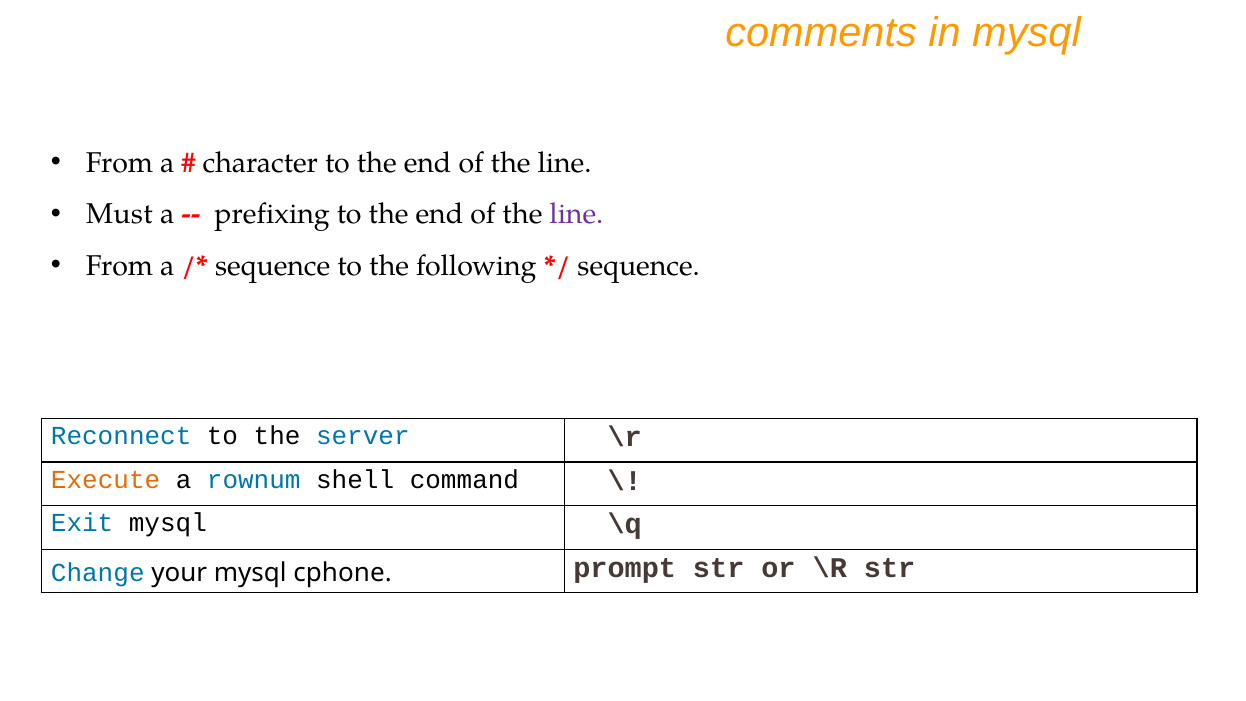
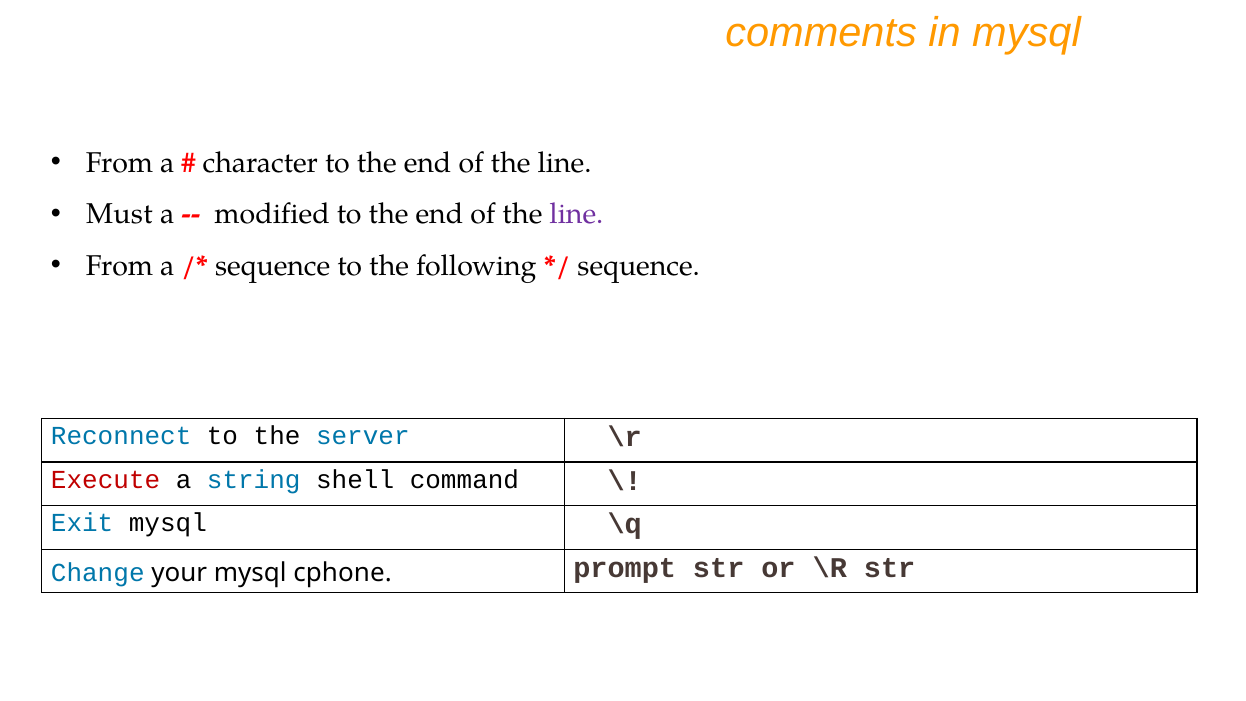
prefixing: prefixing -> modified
Execute colour: orange -> red
rownum: rownum -> string
